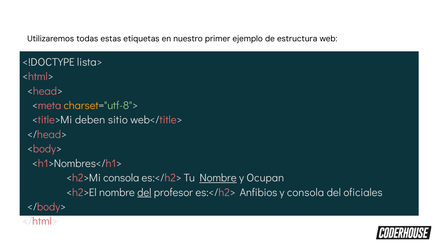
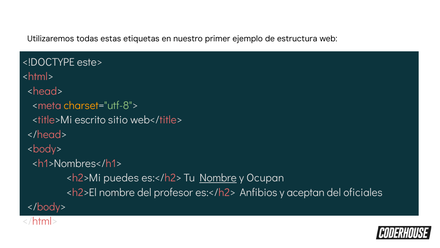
lista>: lista> -> este>
deben: deben -> escrito
<h2>Mi consola: consola -> puedes
del at (144, 192) underline: present -> none
y consola: consola -> aceptan
